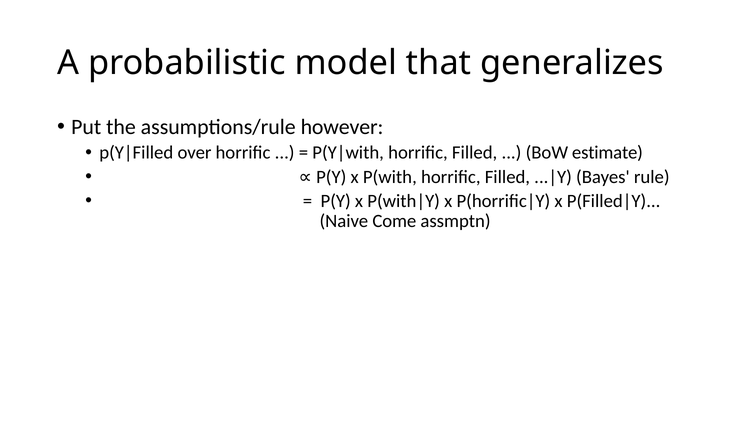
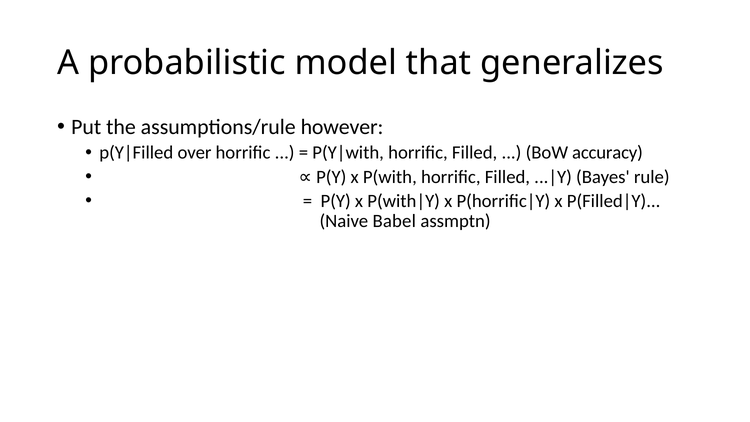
estimate: estimate -> accuracy
Come: Come -> Babel
